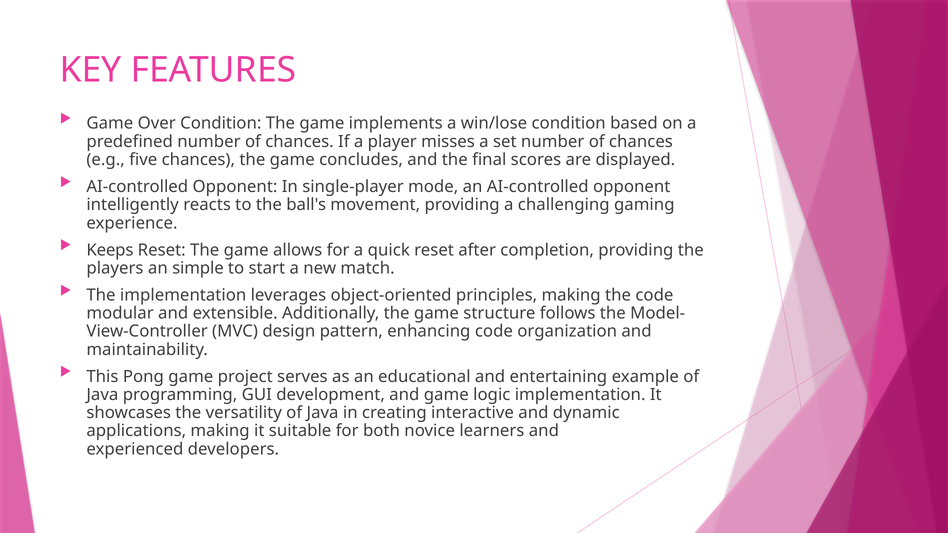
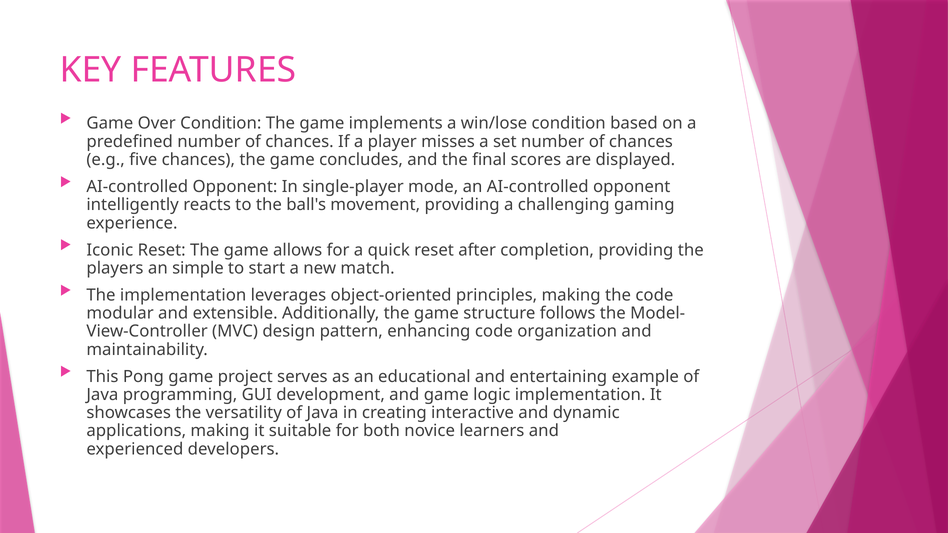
Keeps: Keeps -> Iconic
